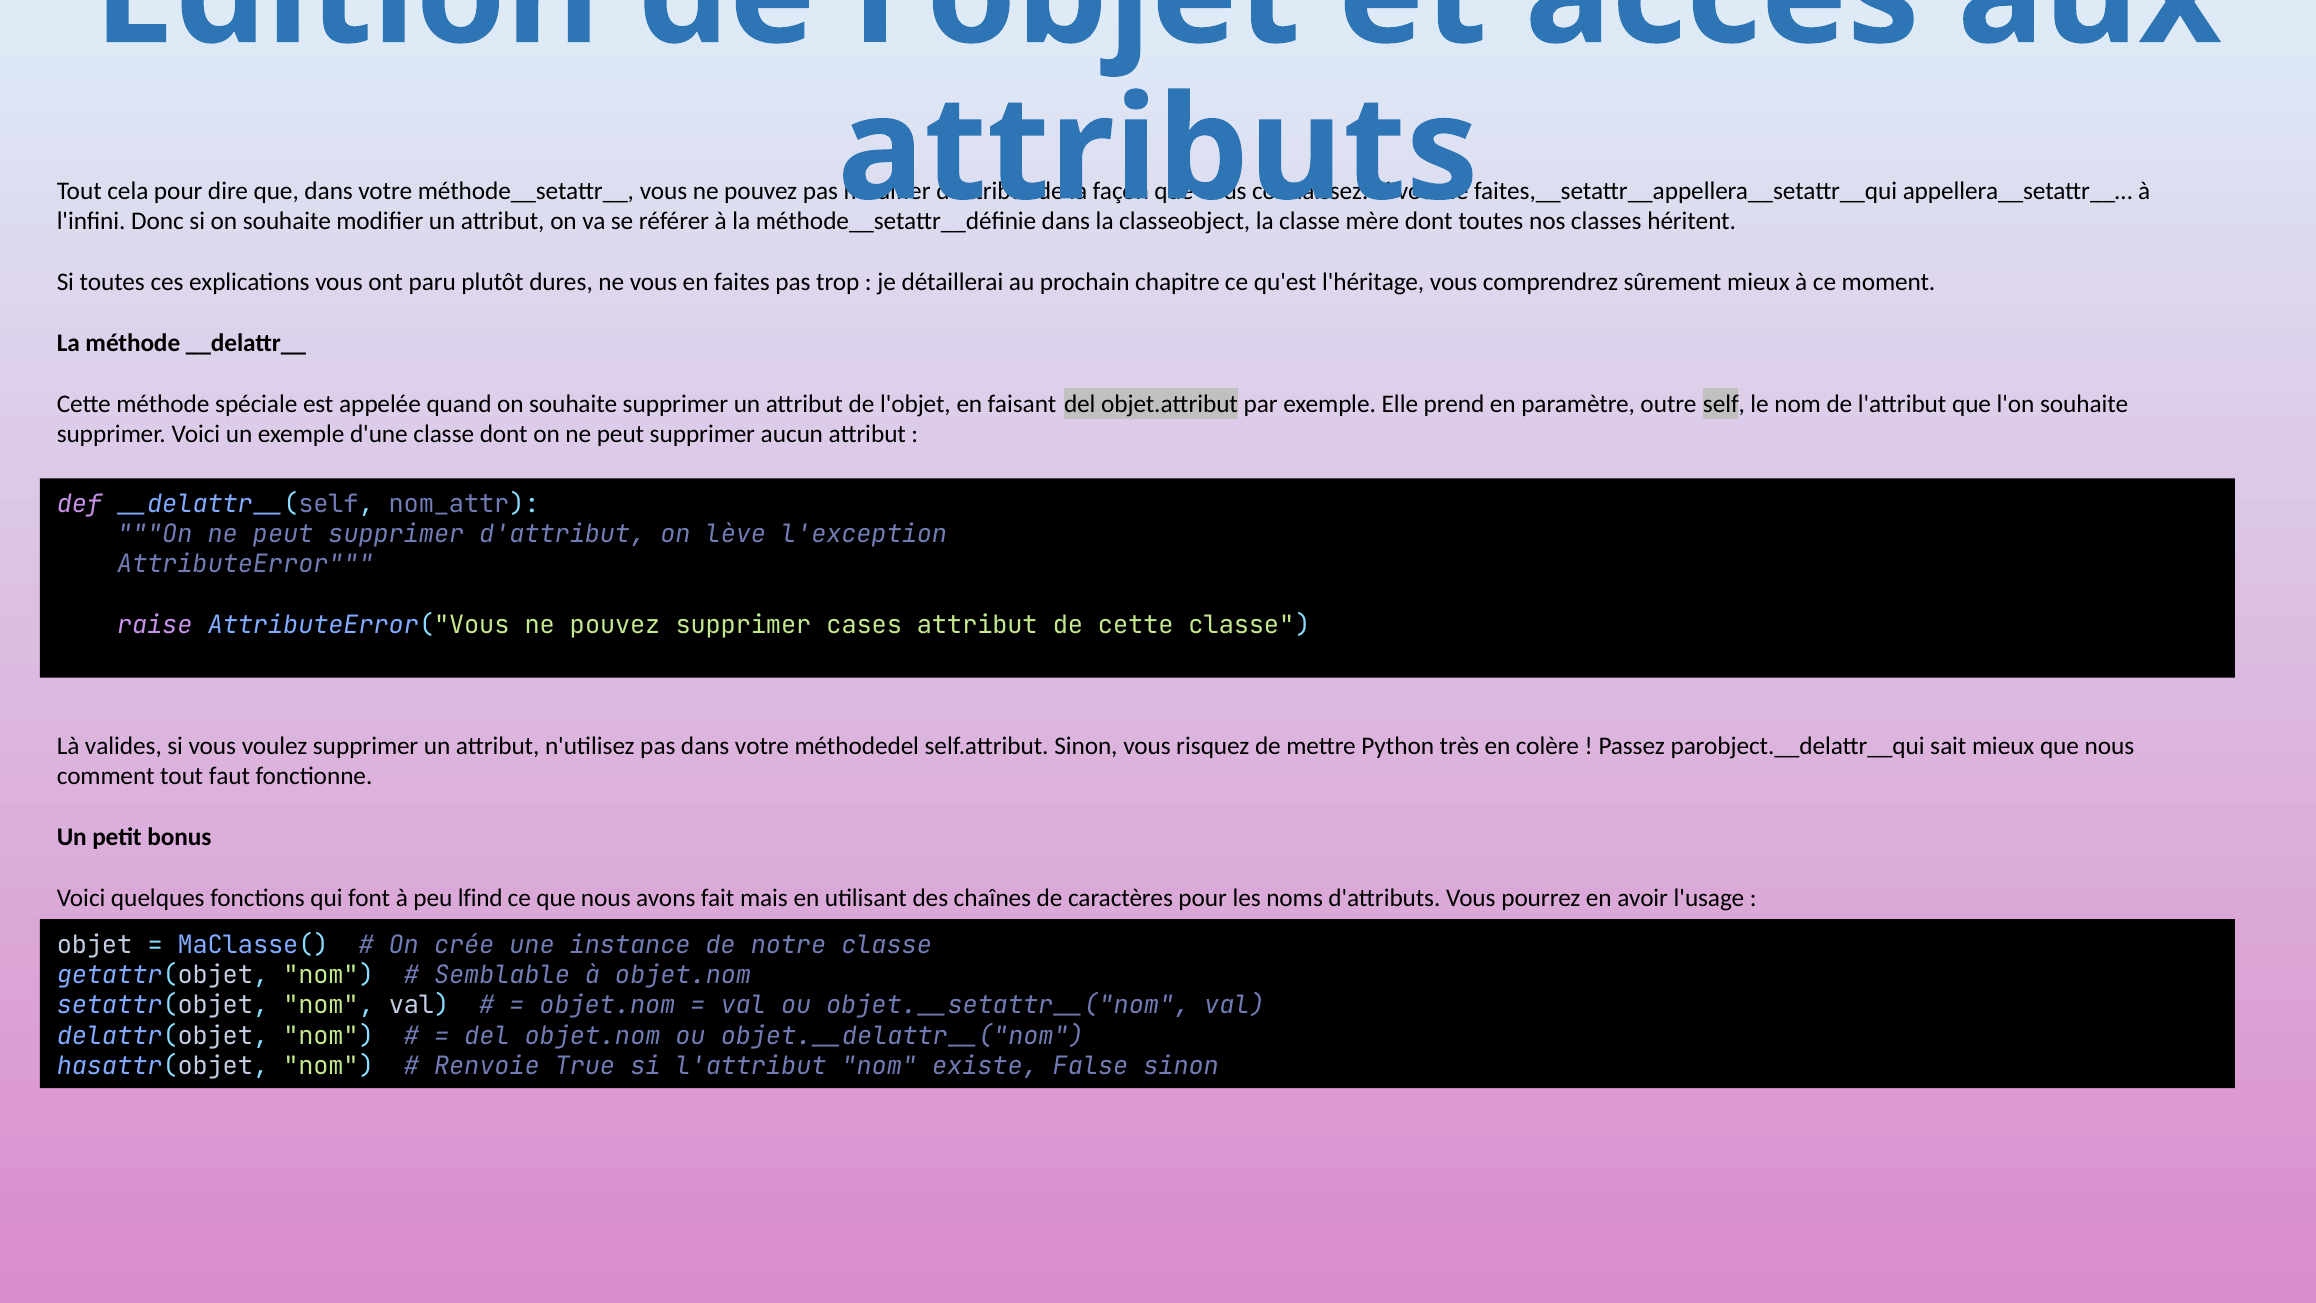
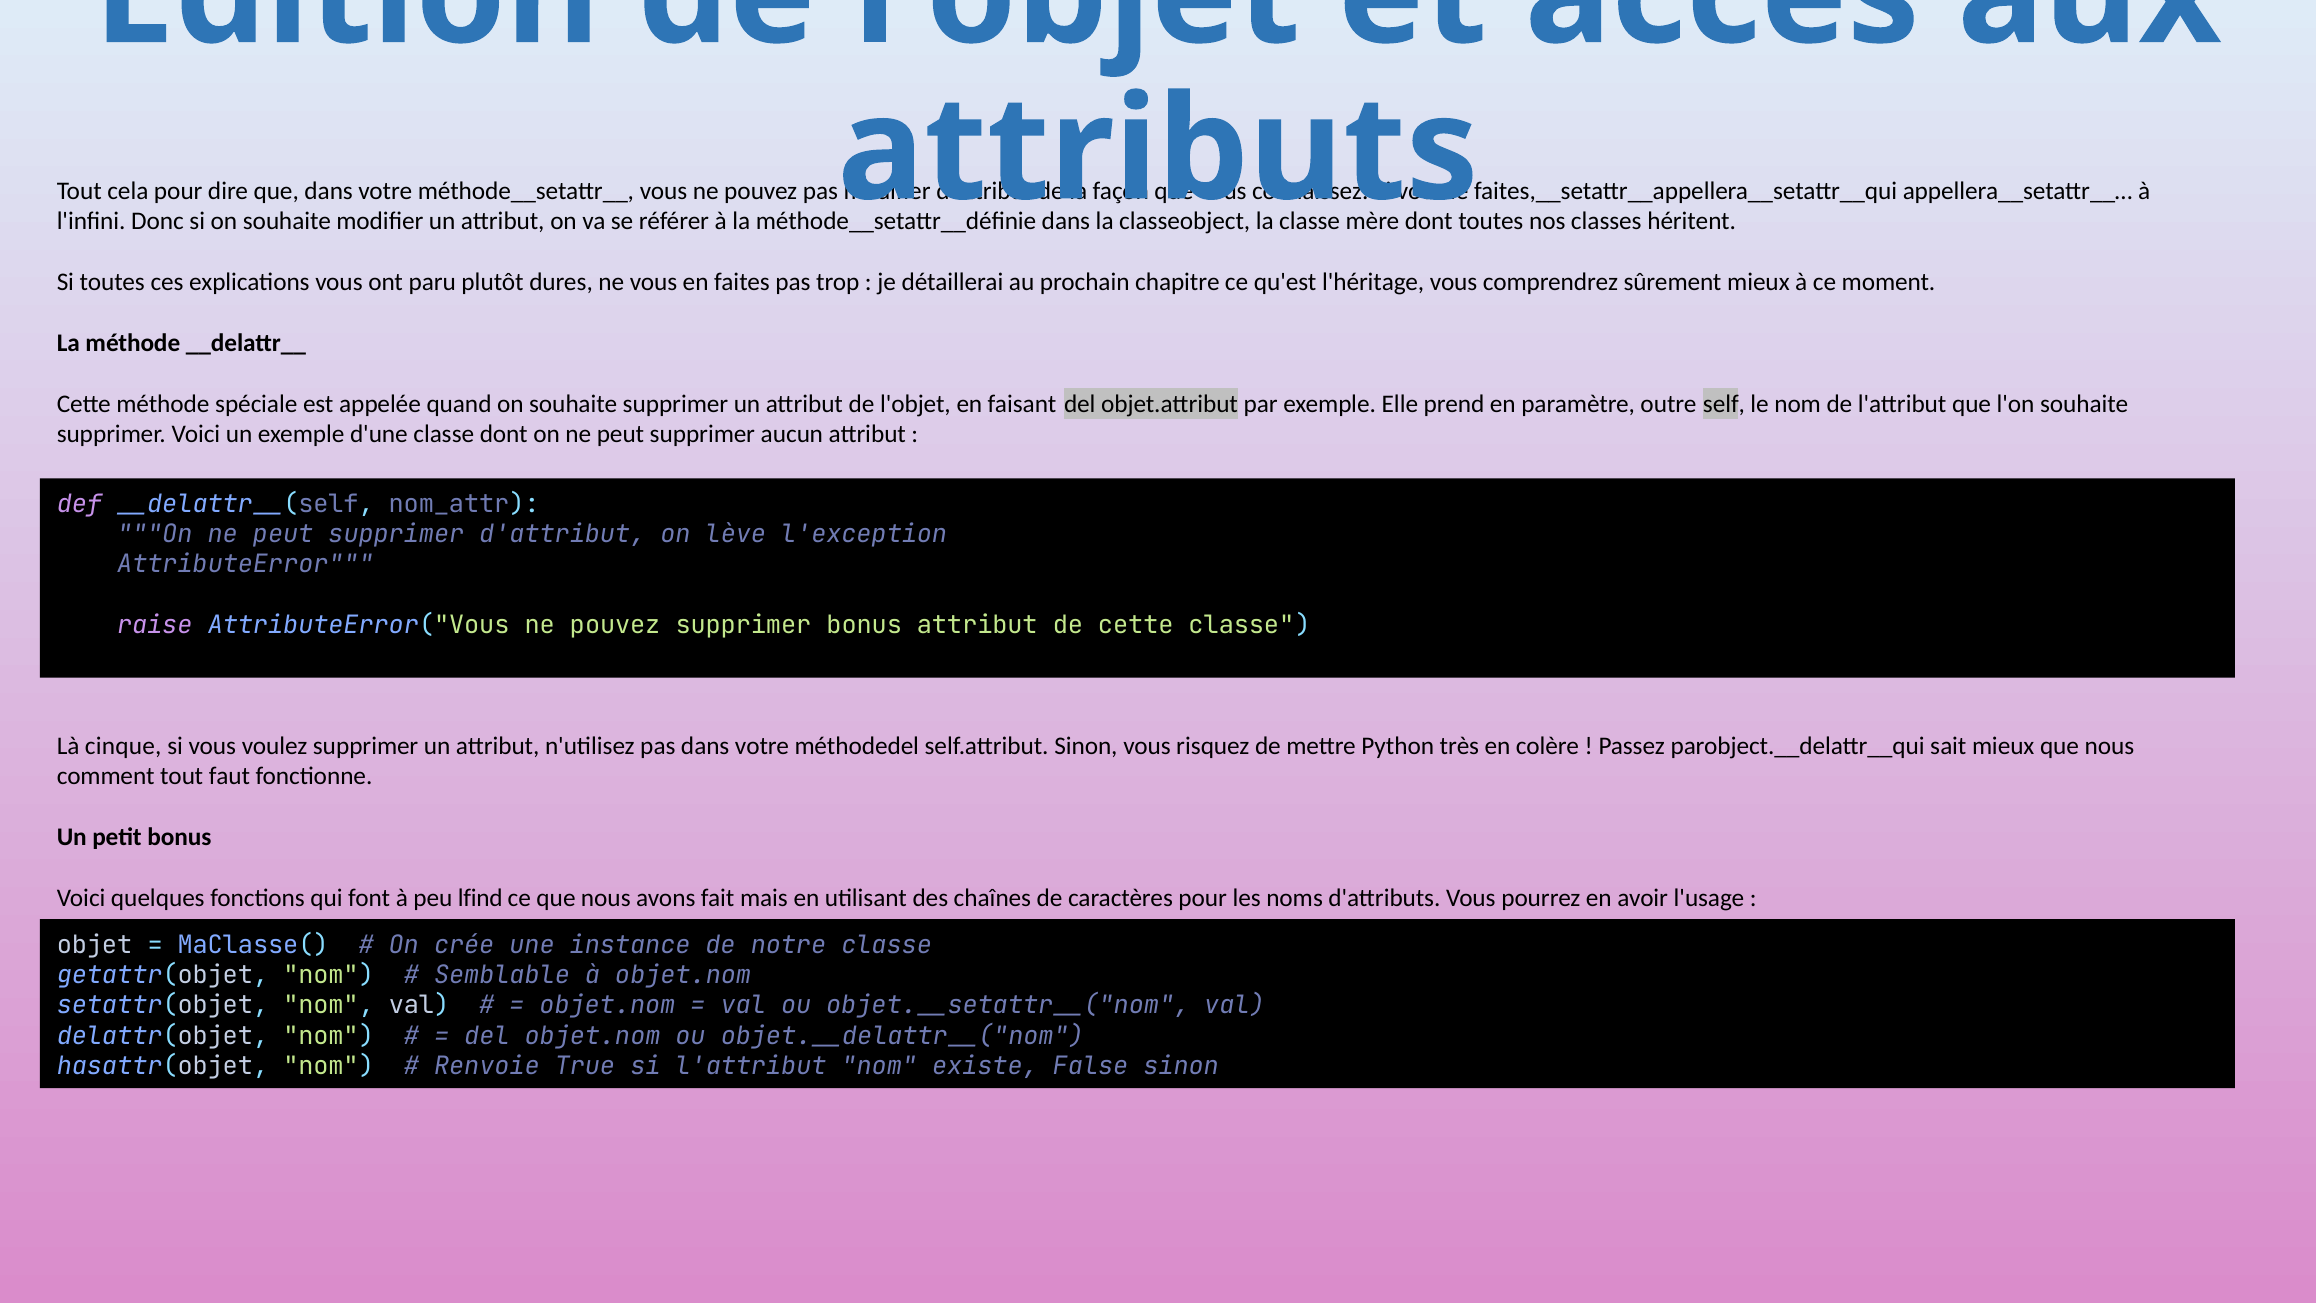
supprimer cases: cases -> bonus
valides: valides -> cinque
